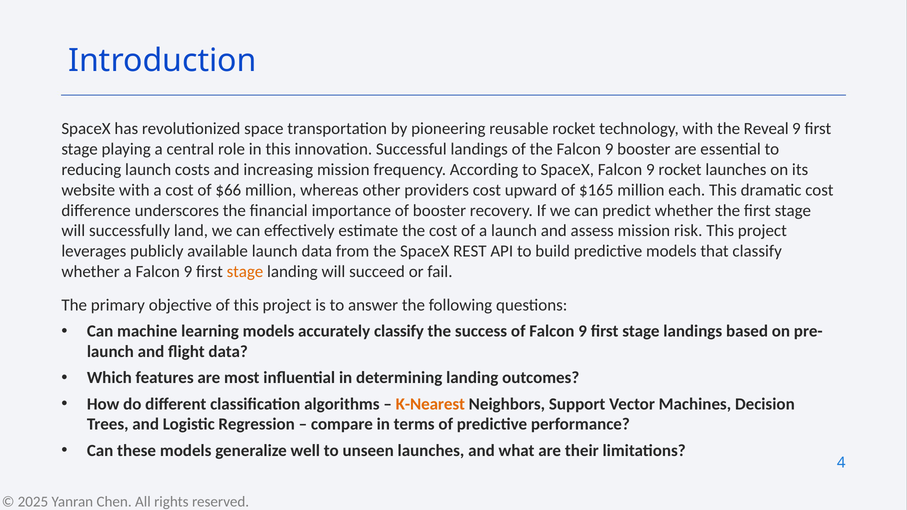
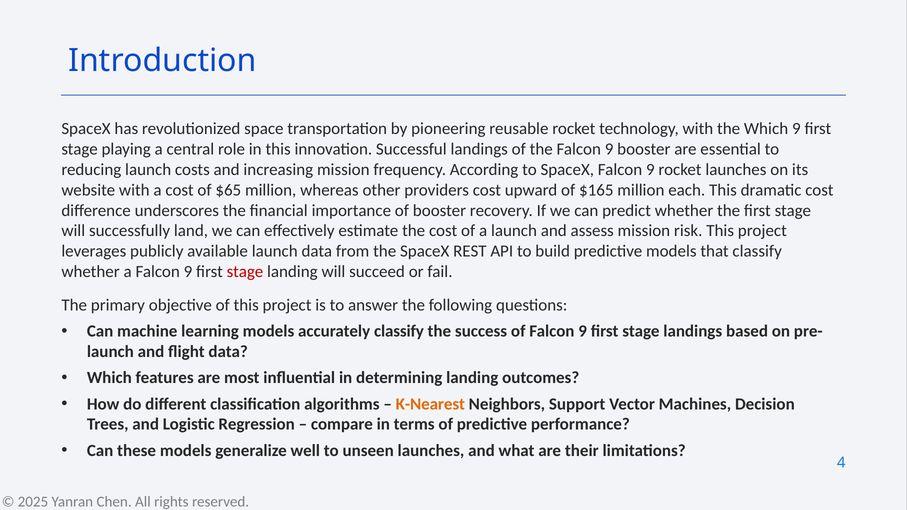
the Reveal: Reveal -> Which
$66: $66 -> $65
stage at (245, 272) colour: orange -> red
